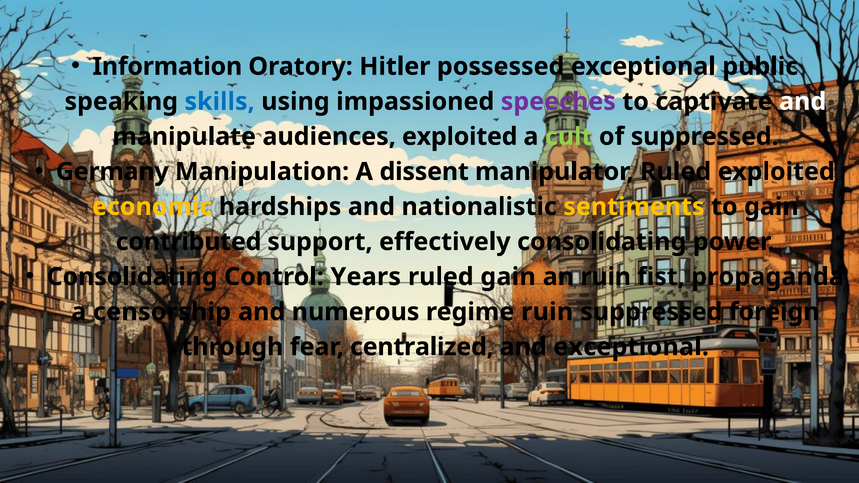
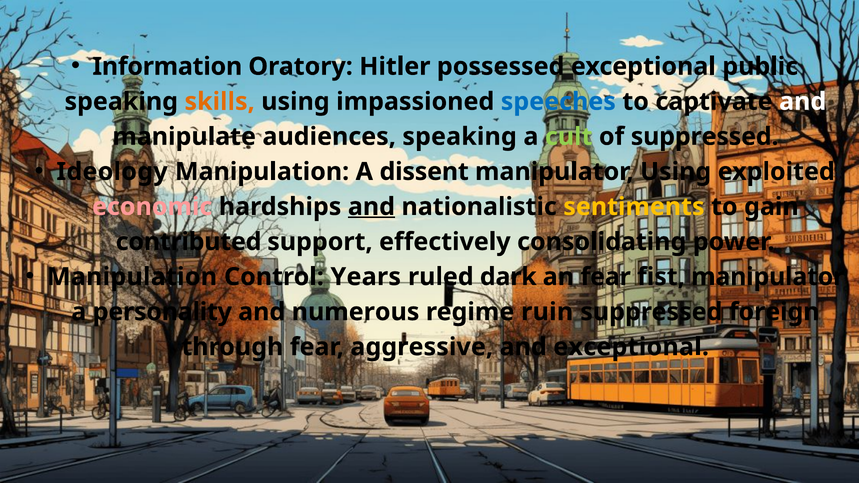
skills colour: blue -> orange
speeches colour: purple -> blue
audiences exploited: exploited -> speaking
Germany: Germany -> Ideology
manipulator Ruled: Ruled -> Using
economic colour: yellow -> pink
and at (371, 207) underline: none -> present
Consolidating at (132, 277): Consolidating -> Manipulation
ruled gain: gain -> dark
an ruin: ruin -> fear
fist propaganda: propaganda -> manipulator
censorship: censorship -> personality
centralized: centralized -> aggressive
